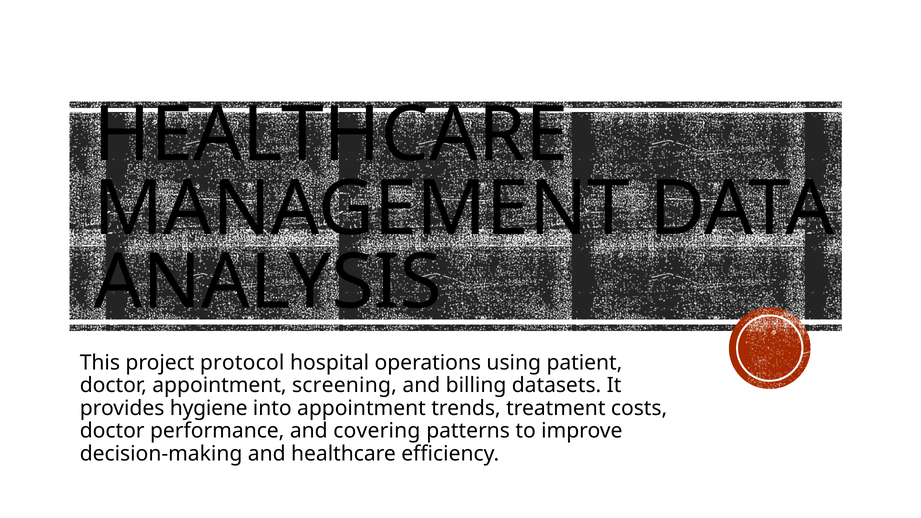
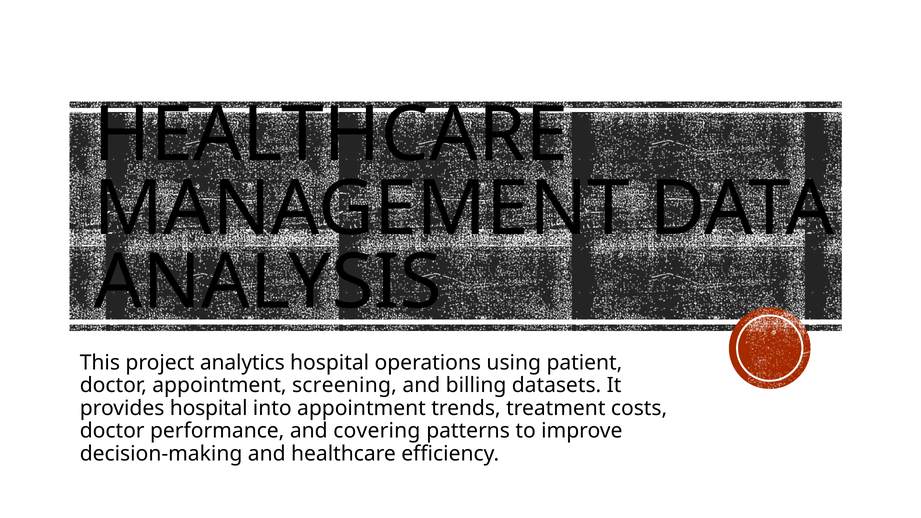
protocol: protocol -> analytics
provides hygiene: hygiene -> hospital
